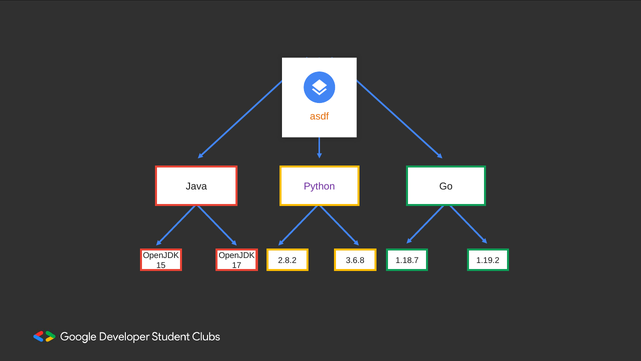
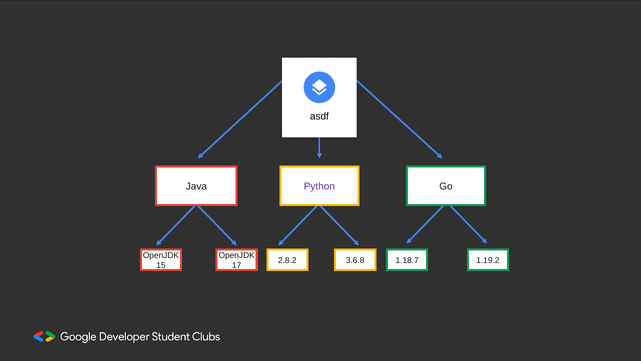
asdf colour: orange -> black
